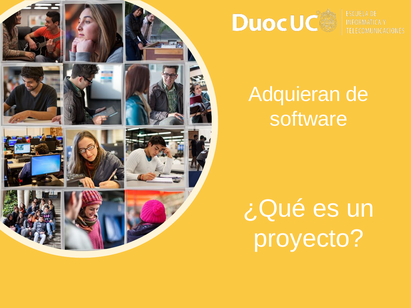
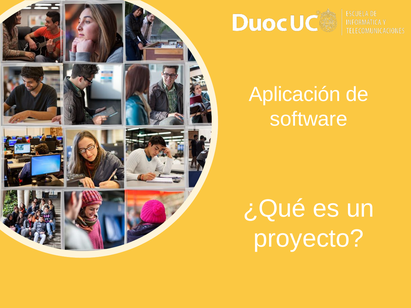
Adquieran: Adquieran -> Aplicación
